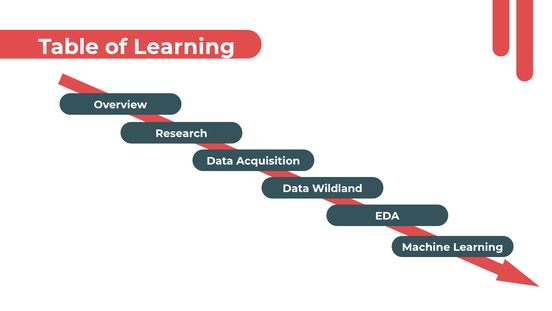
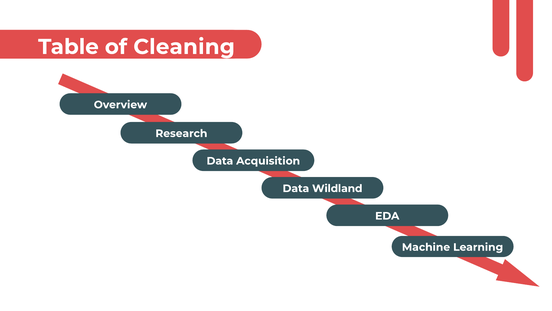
of Learning: Learning -> Cleaning
